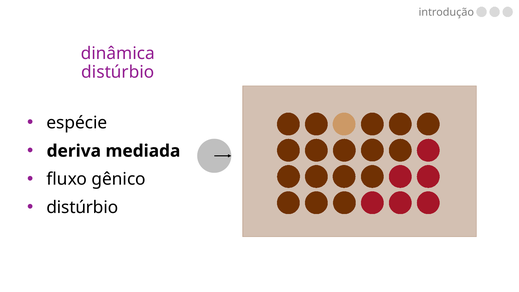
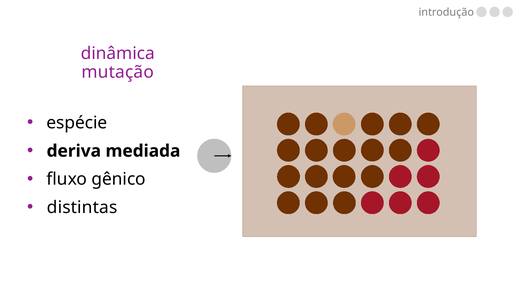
distúrbio at (118, 72): distúrbio -> mutação
distúrbio at (82, 207): distúrbio -> distintas
